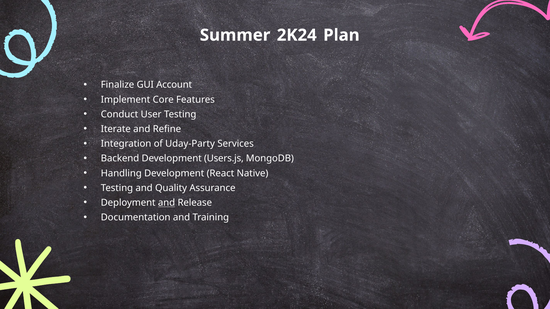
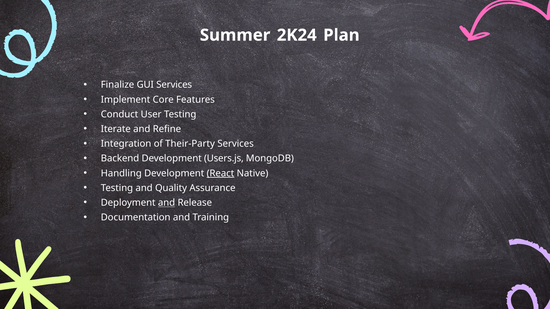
GUI Account: Account -> Services
Uday-Party: Uday-Party -> Their-Party
React underline: none -> present
